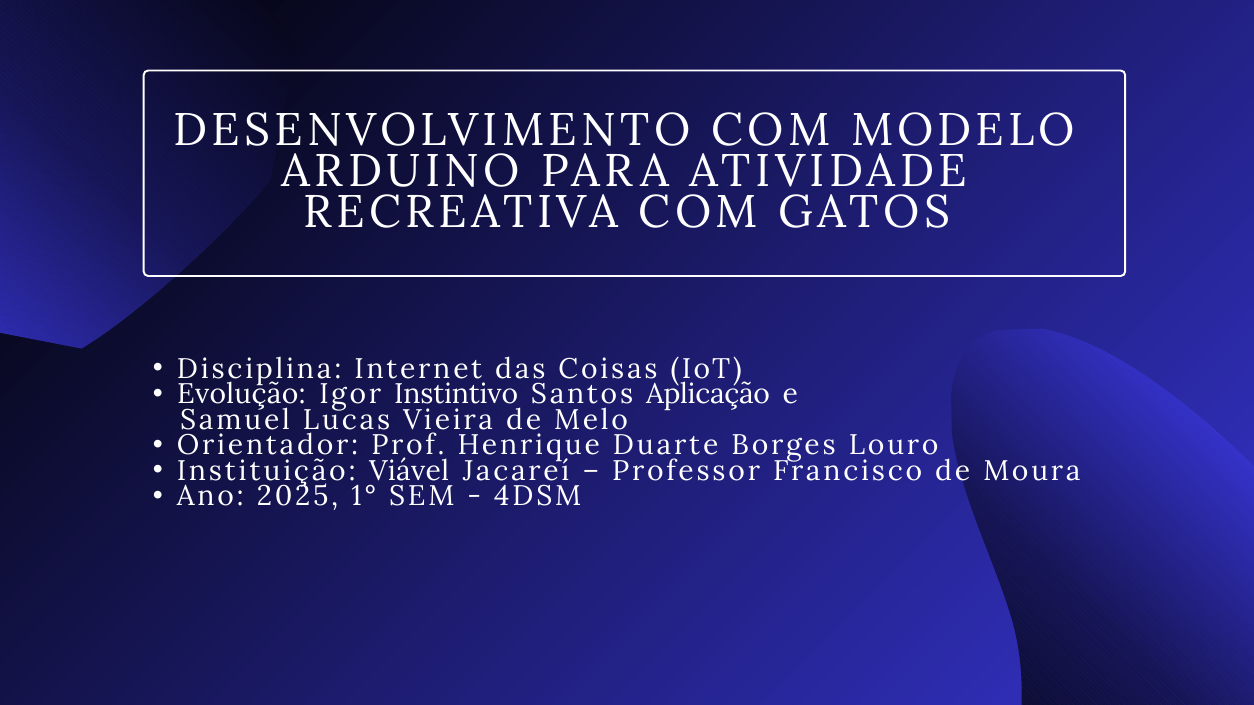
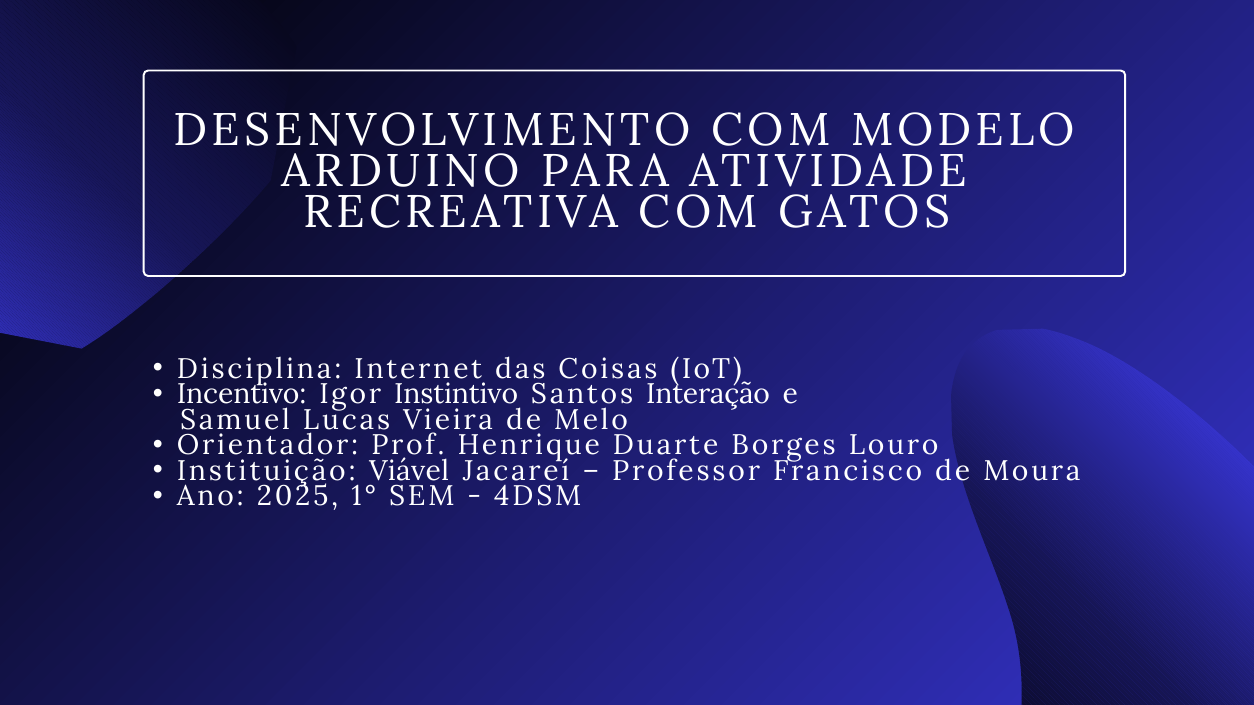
Evolução: Evolução -> Incentivo
Aplicação: Aplicação -> Interação
